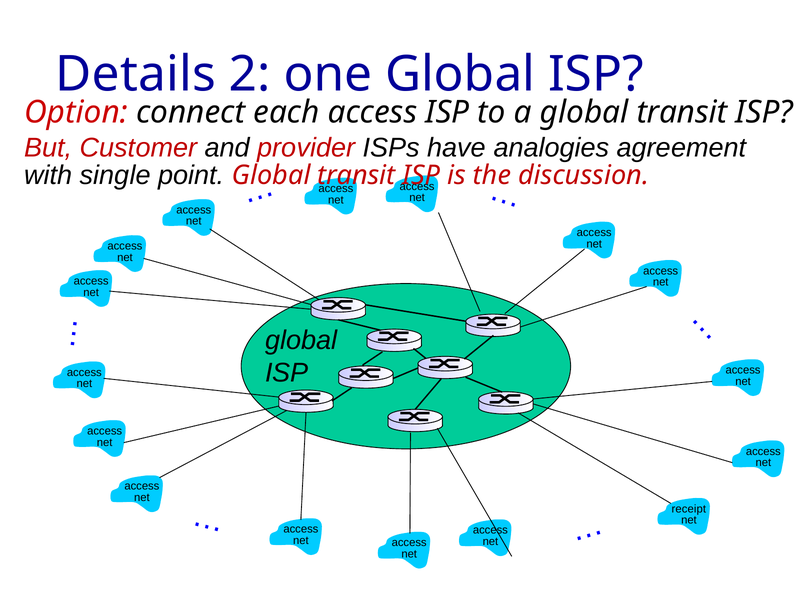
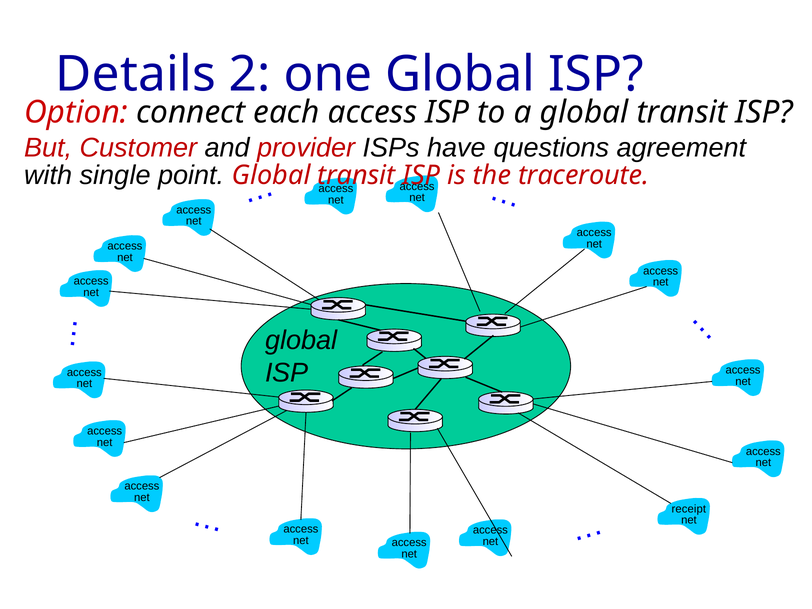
analogies: analogies -> questions
discussion: discussion -> traceroute
